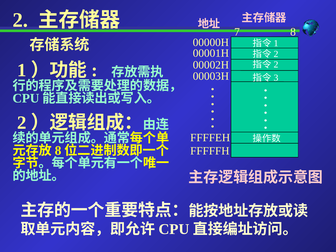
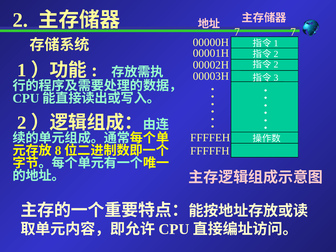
7 8: 8 -> 7
